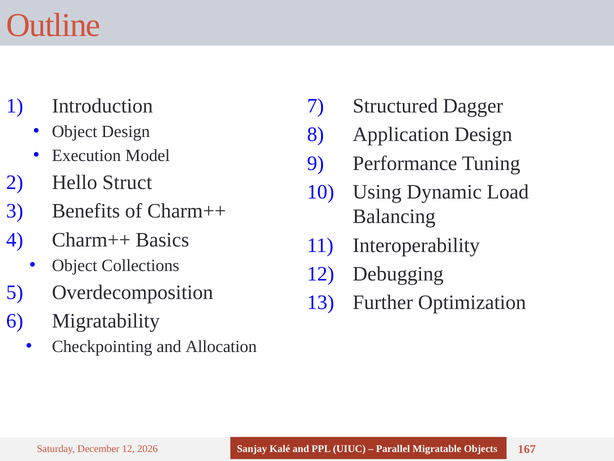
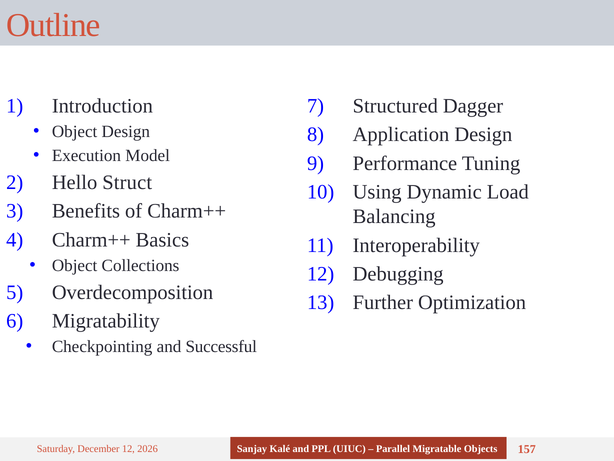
Allocation: Allocation -> Successful
167: 167 -> 157
